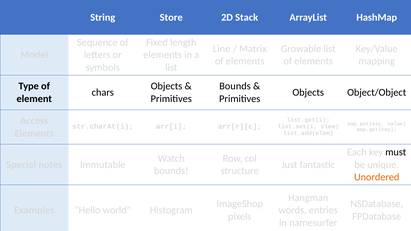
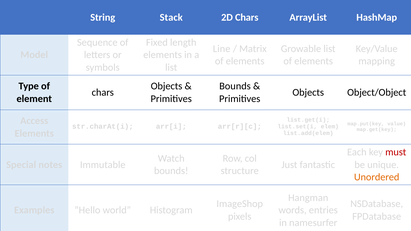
Store: Store -> Stack
2D Stack: Stack -> Chars
must colour: black -> red
